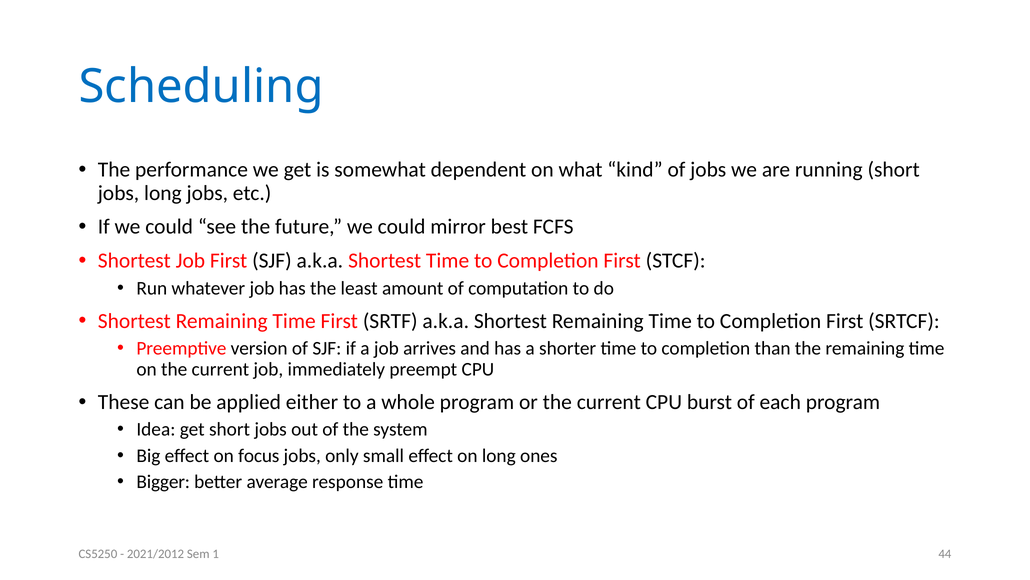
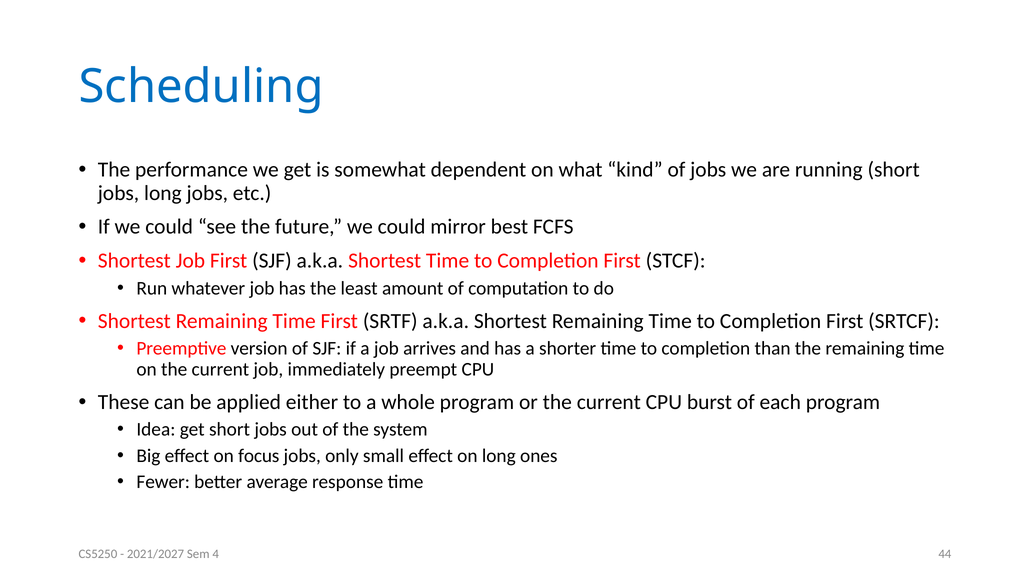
Bigger: Bigger -> Fewer
2021/2012: 2021/2012 -> 2021/2027
1: 1 -> 4
